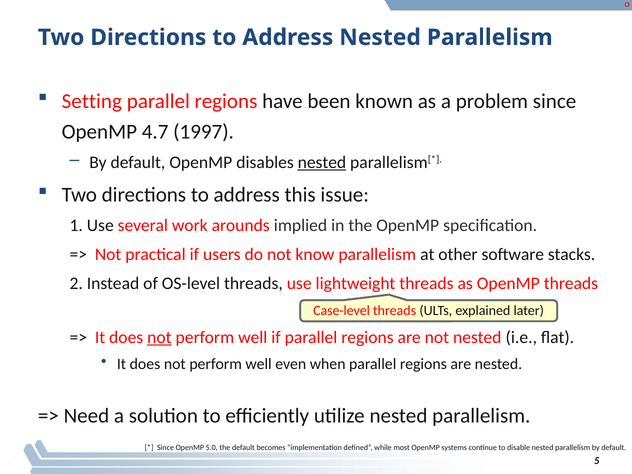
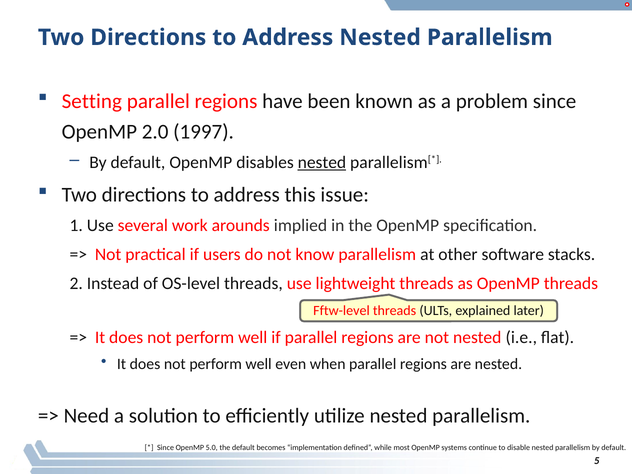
4.7: 4.7 -> 2.0
Case-level: Case-level -> Fftw-level
not at (159, 337) underline: present -> none
